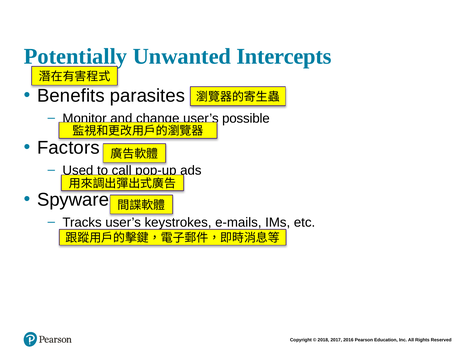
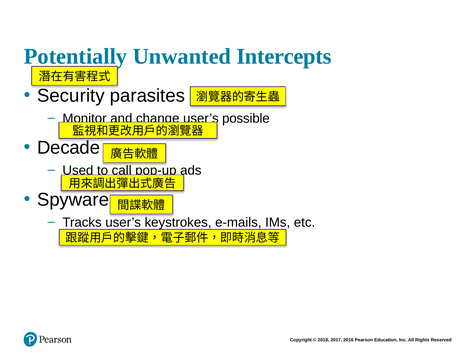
Benefits: Benefits -> Security
Factors: Factors -> Decade
